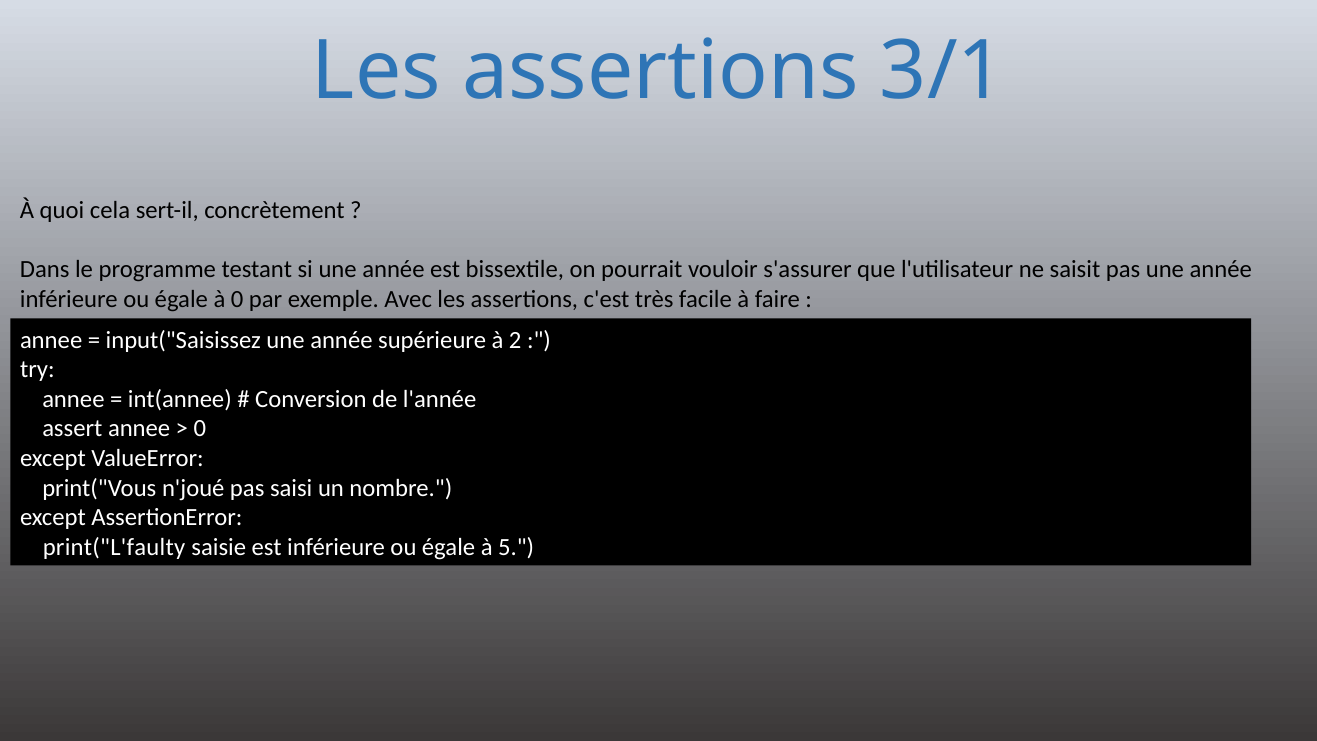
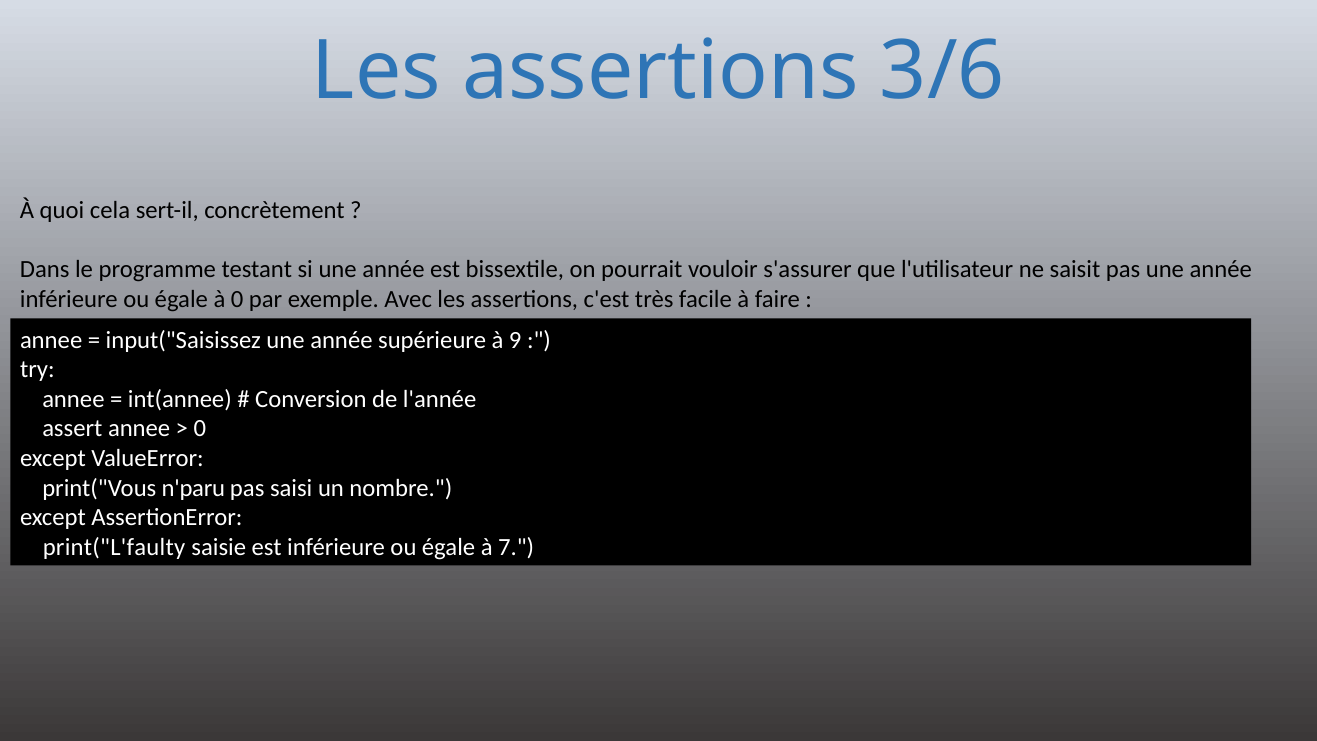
3/1: 3/1 -> 3/6
2: 2 -> 9
n'joué: n'joué -> n'paru
5: 5 -> 7
